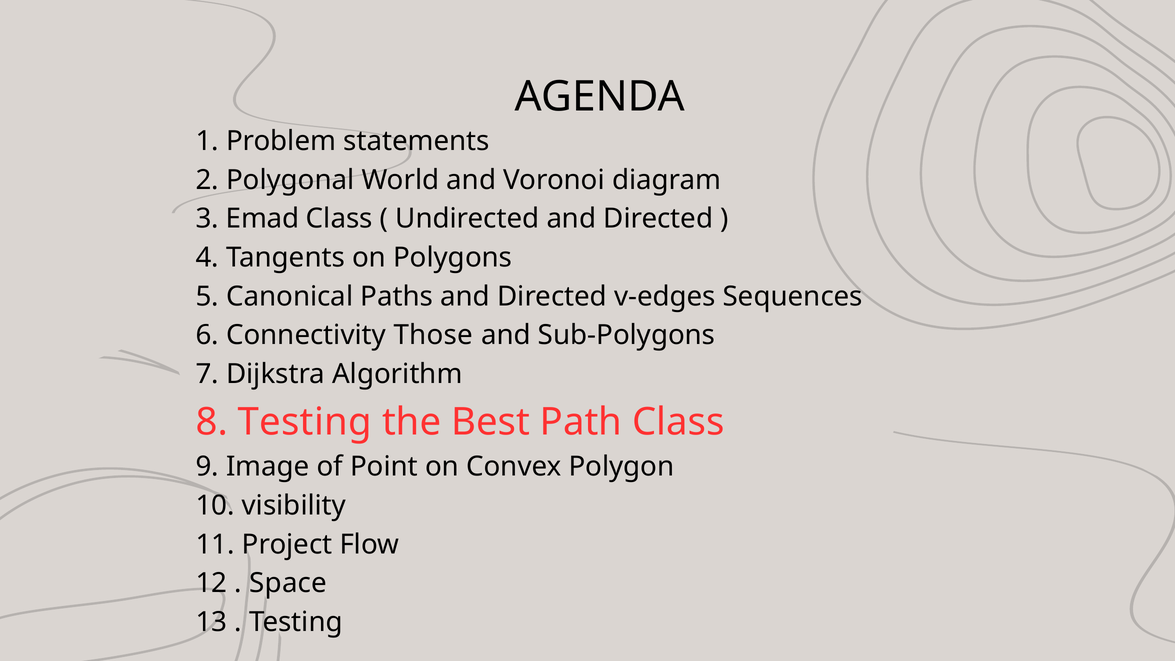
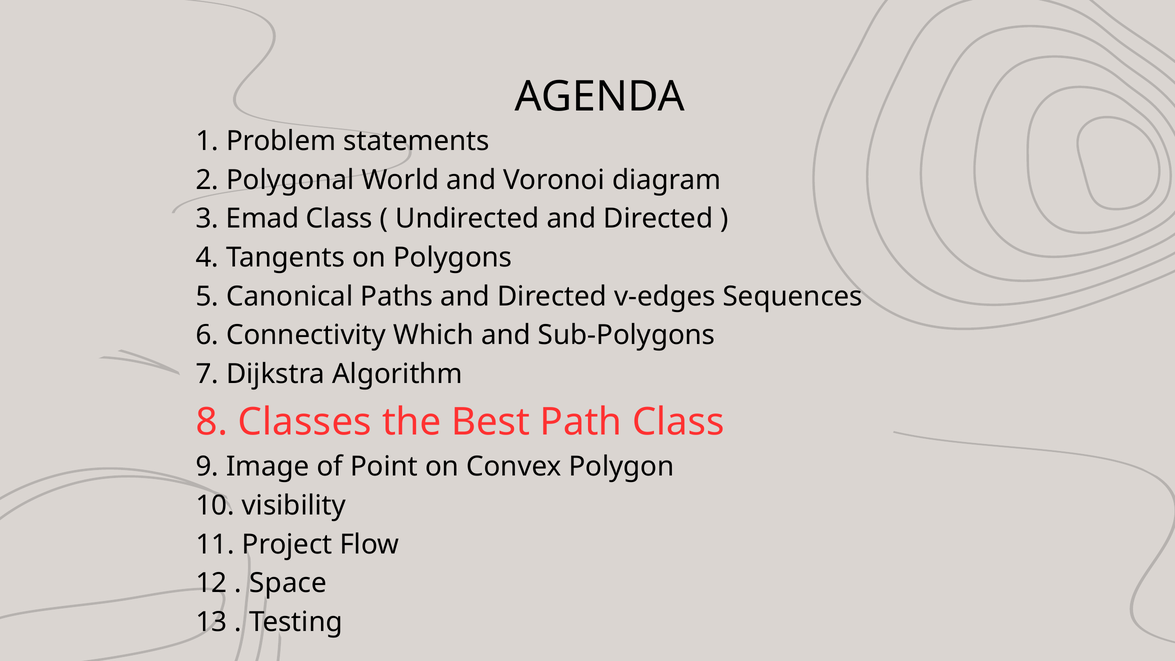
Those: Those -> Which
8 Testing: Testing -> Classes
